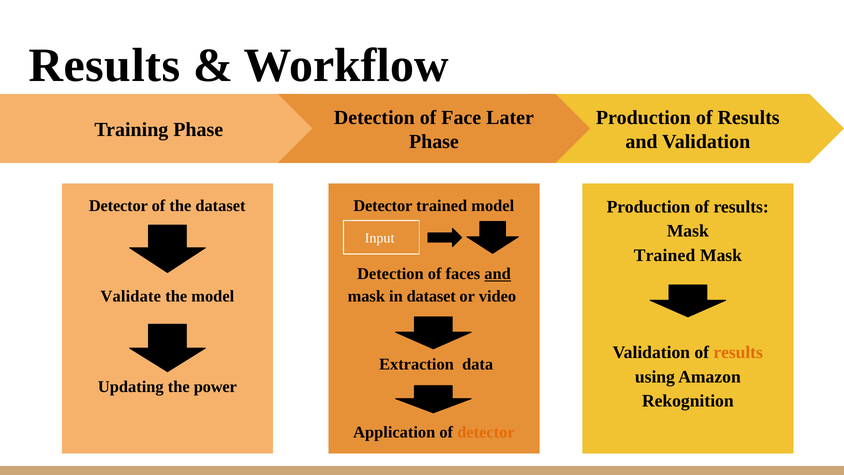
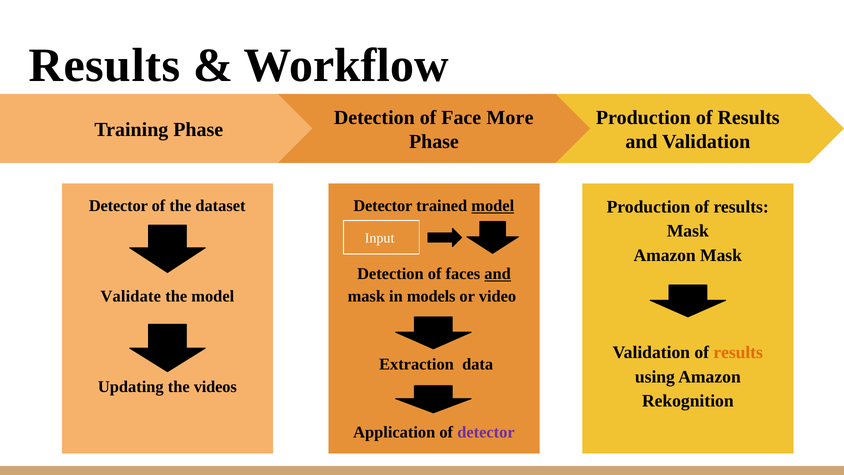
Later: Later -> More
model at (493, 206) underline: none -> present
Trained at (665, 255): Trained -> Amazon
in dataset: dataset -> models
power: power -> videos
detector at (486, 432) colour: orange -> purple
